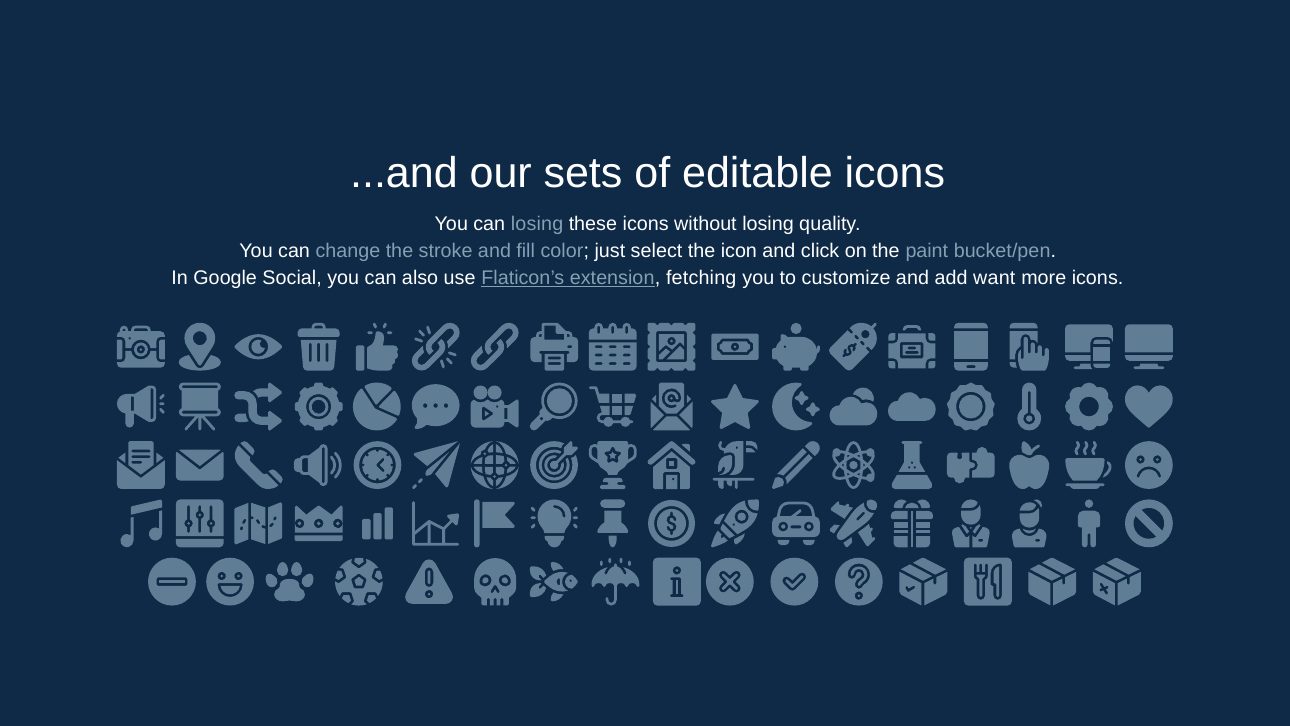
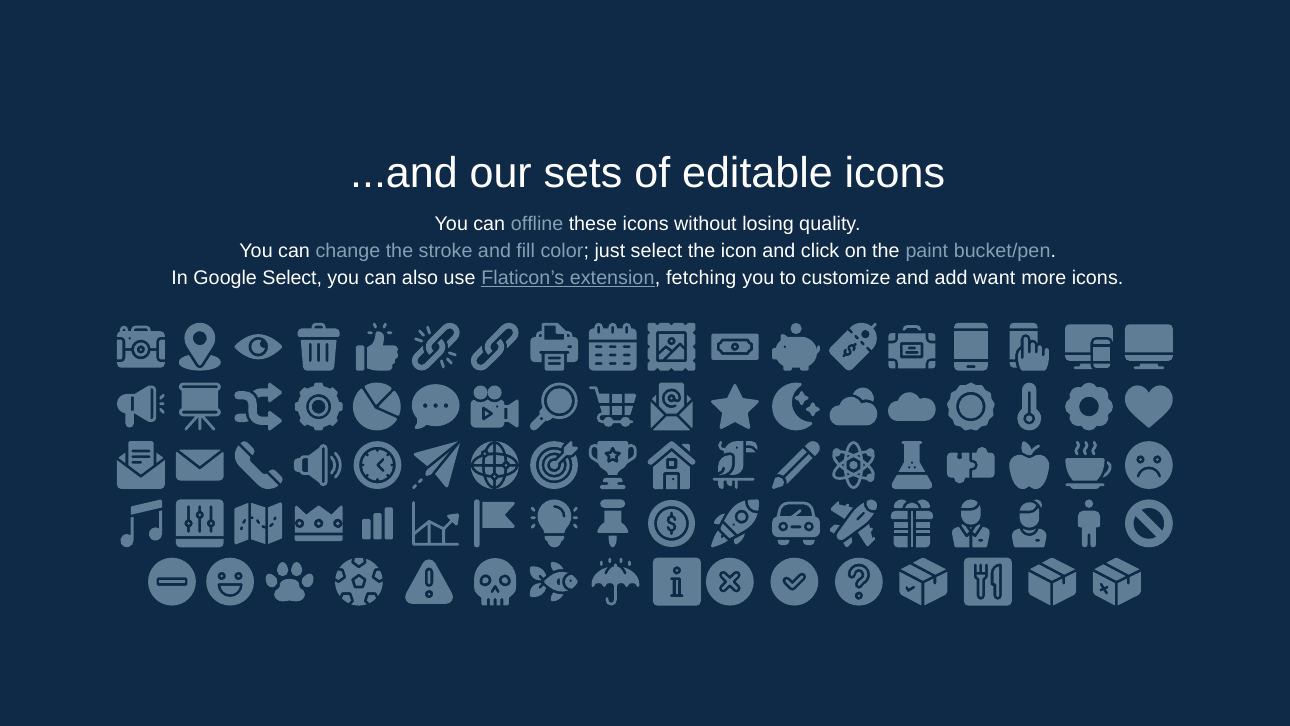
can losing: losing -> offline
Google Social: Social -> Select
